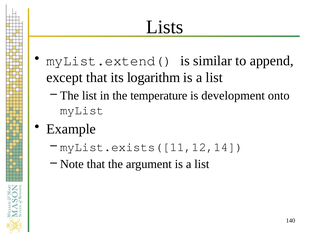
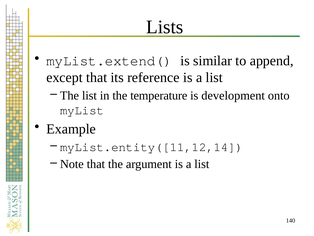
logarithm: logarithm -> reference
myList.exists([11,12,14: myList.exists([11,12,14 -> myList.entity([11,12,14
